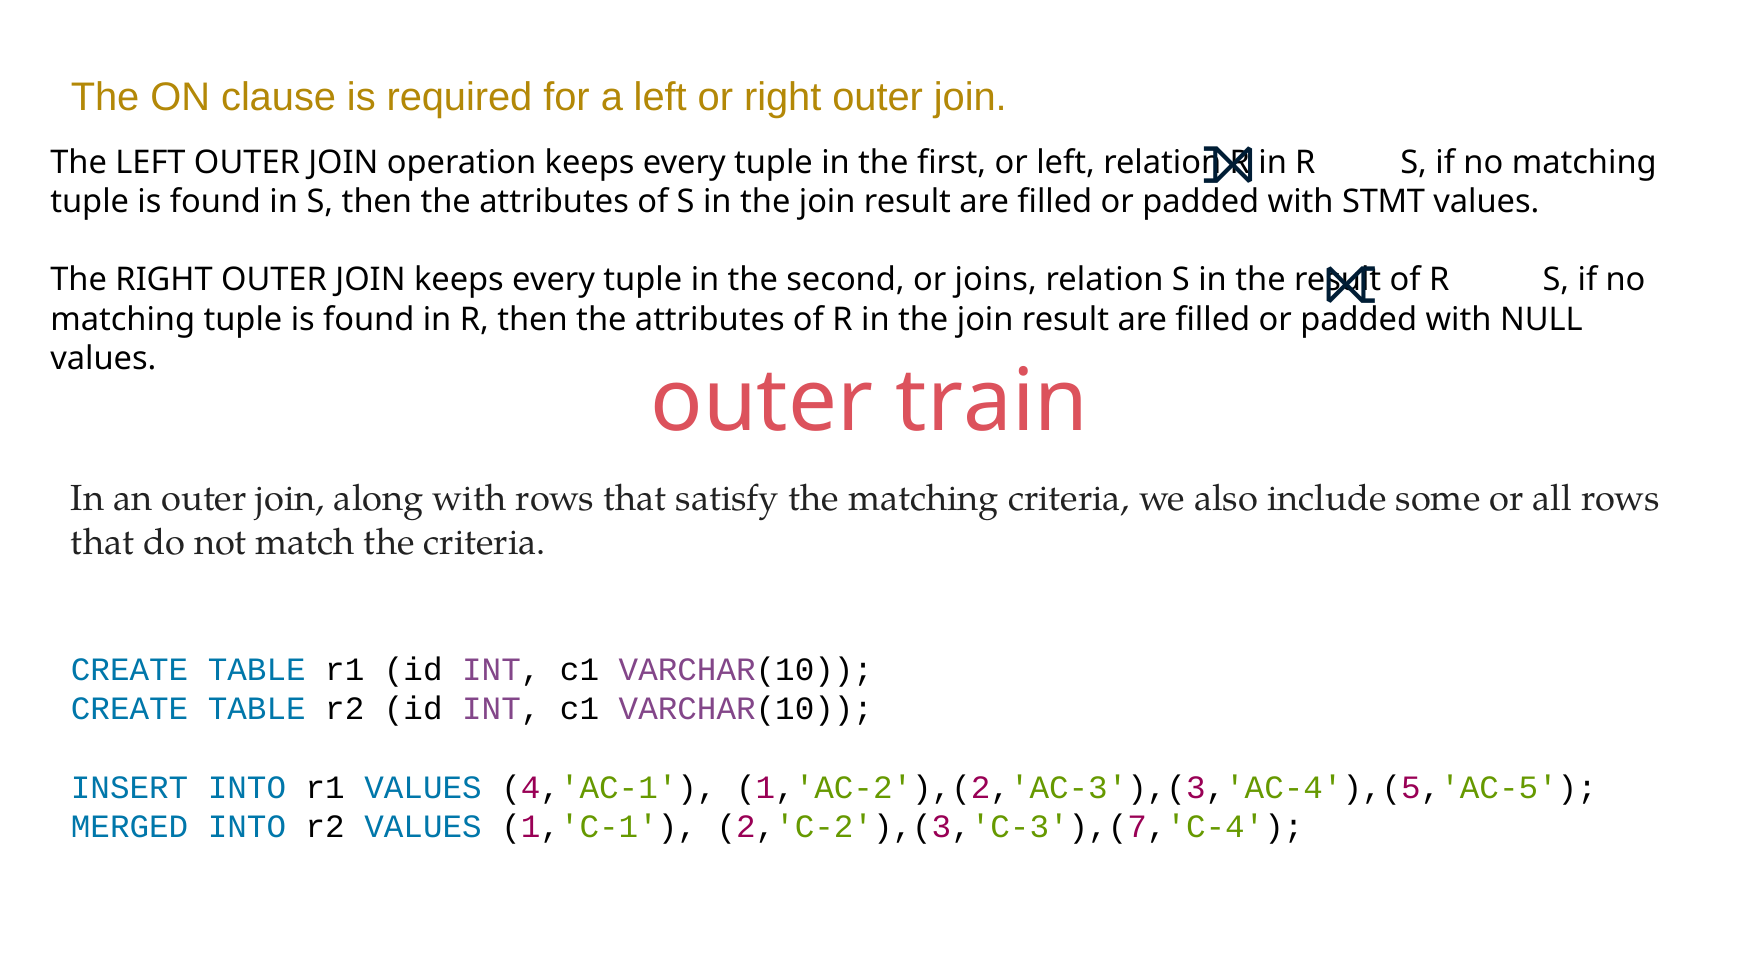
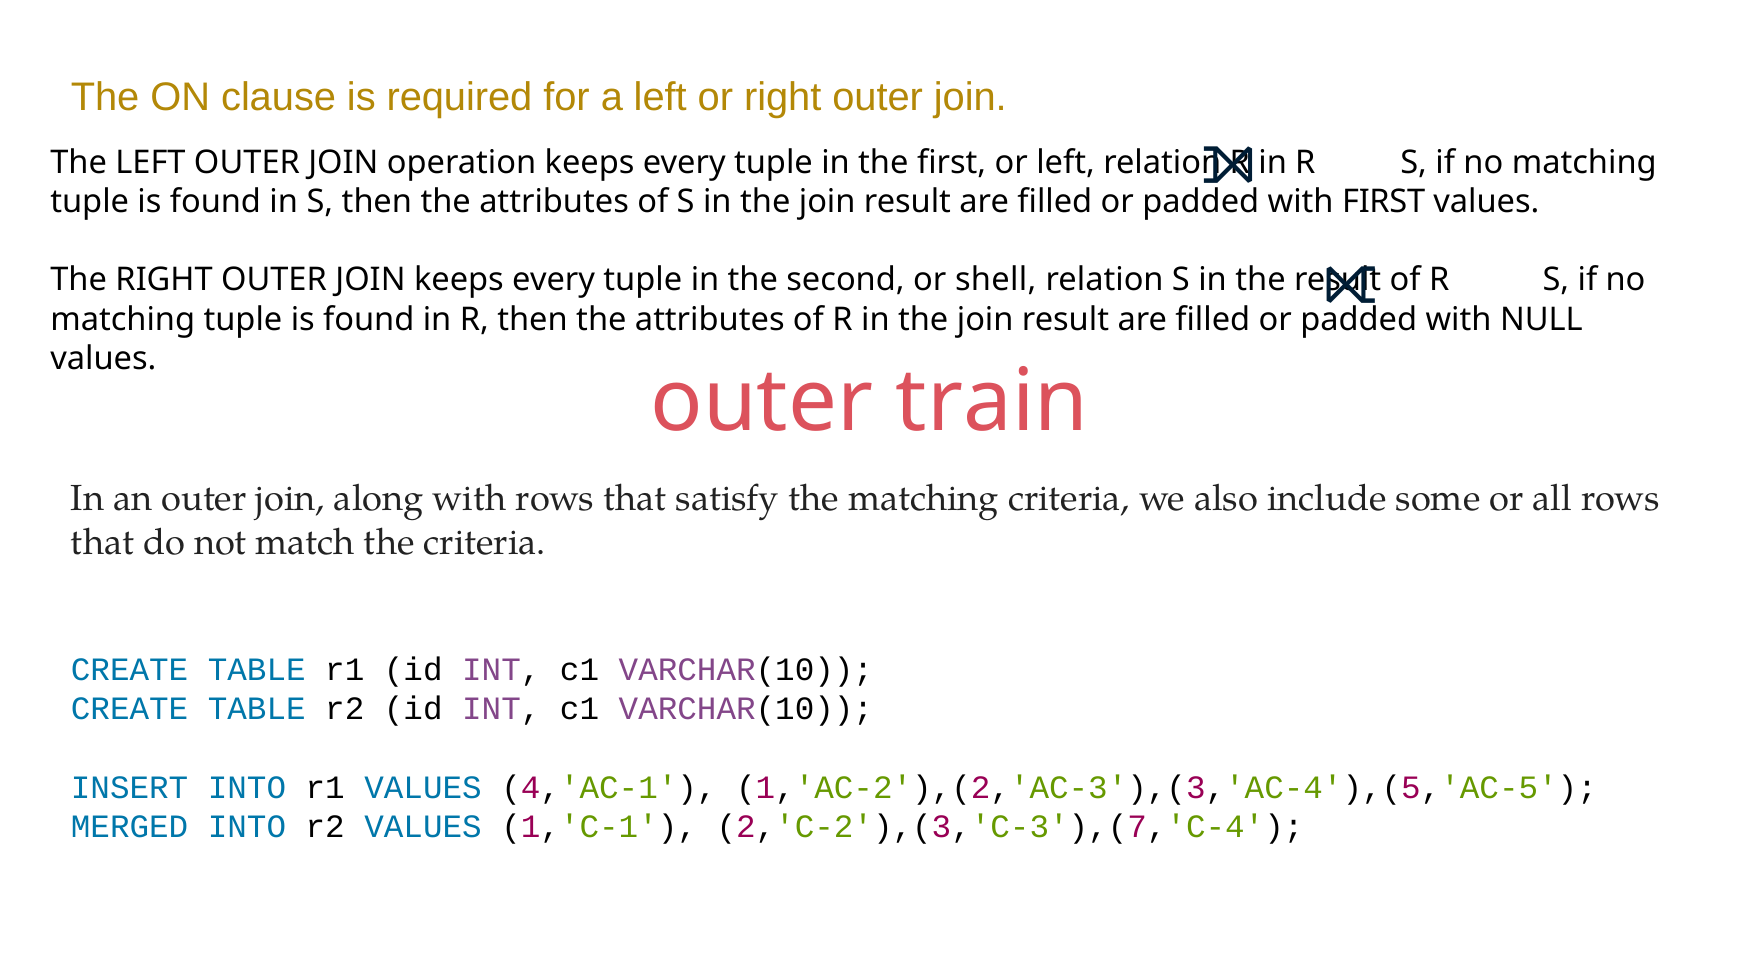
with STMT: STMT -> FIRST
joins: joins -> shell
